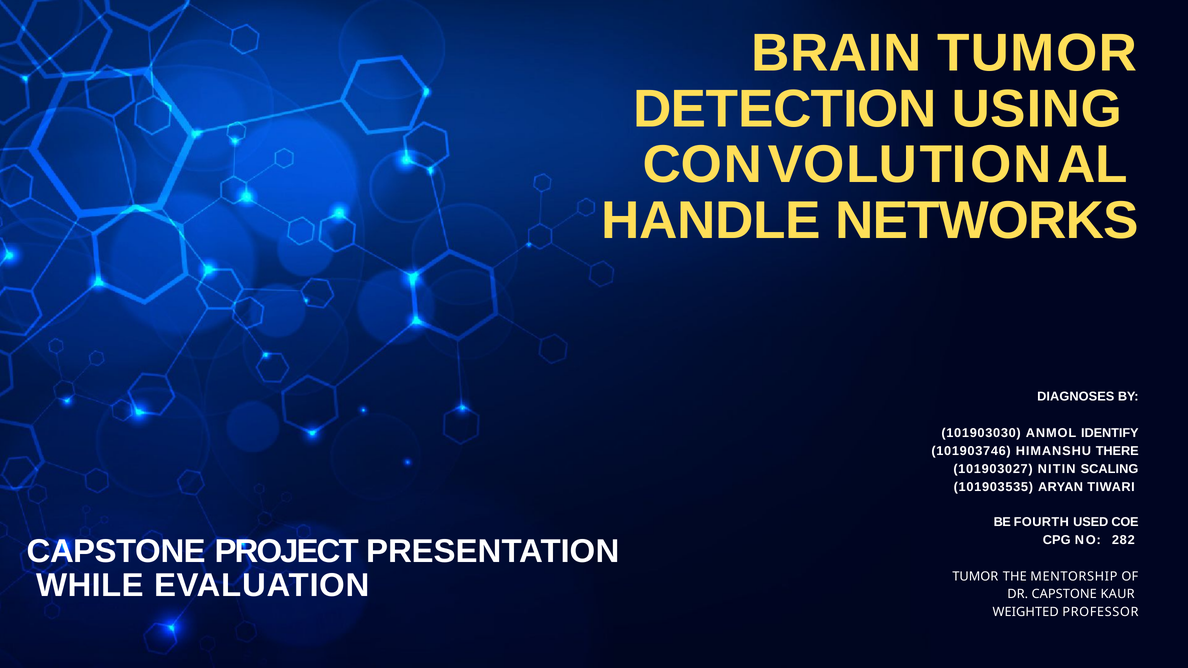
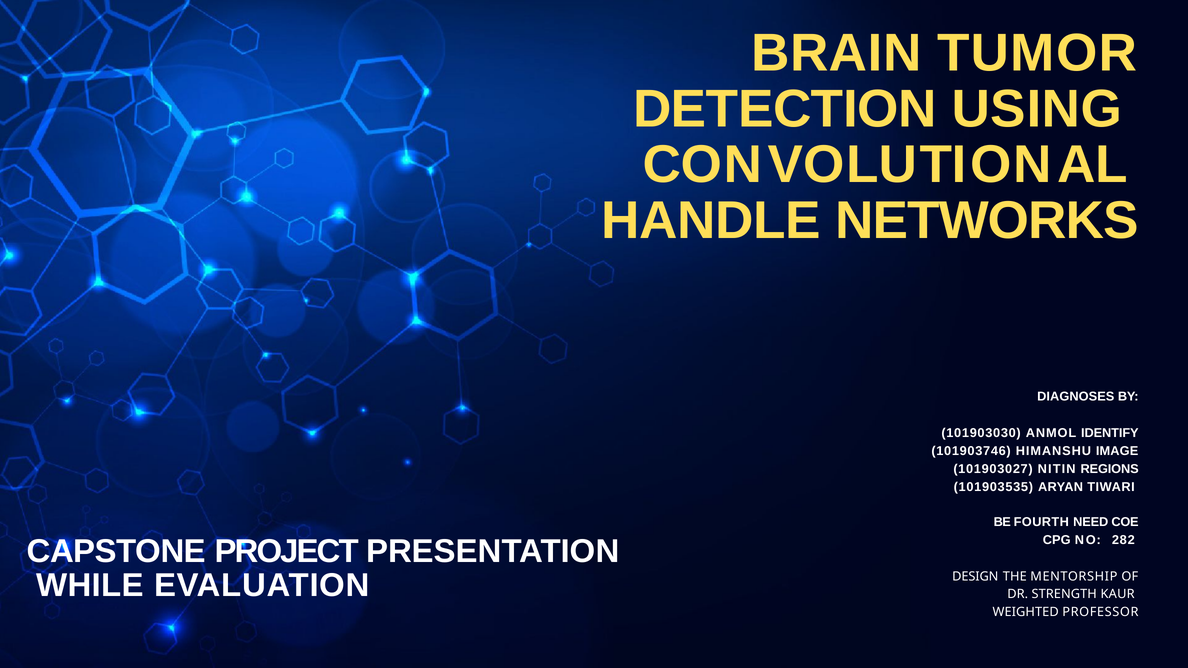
THERE: THERE -> IMAGE
SCALING: SCALING -> REGIONS
USED: USED -> NEED
TUMOR at (975, 577): TUMOR -> DESIGN
DR CAPSTONE: CAPSTONE -> STRENGTH
